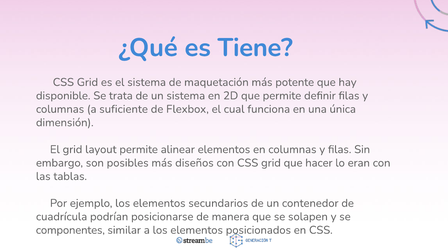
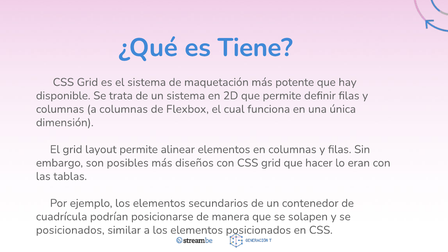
a suficiente: suficiente -> columnas
componentes at (70, 230): componentes -> posicionados
